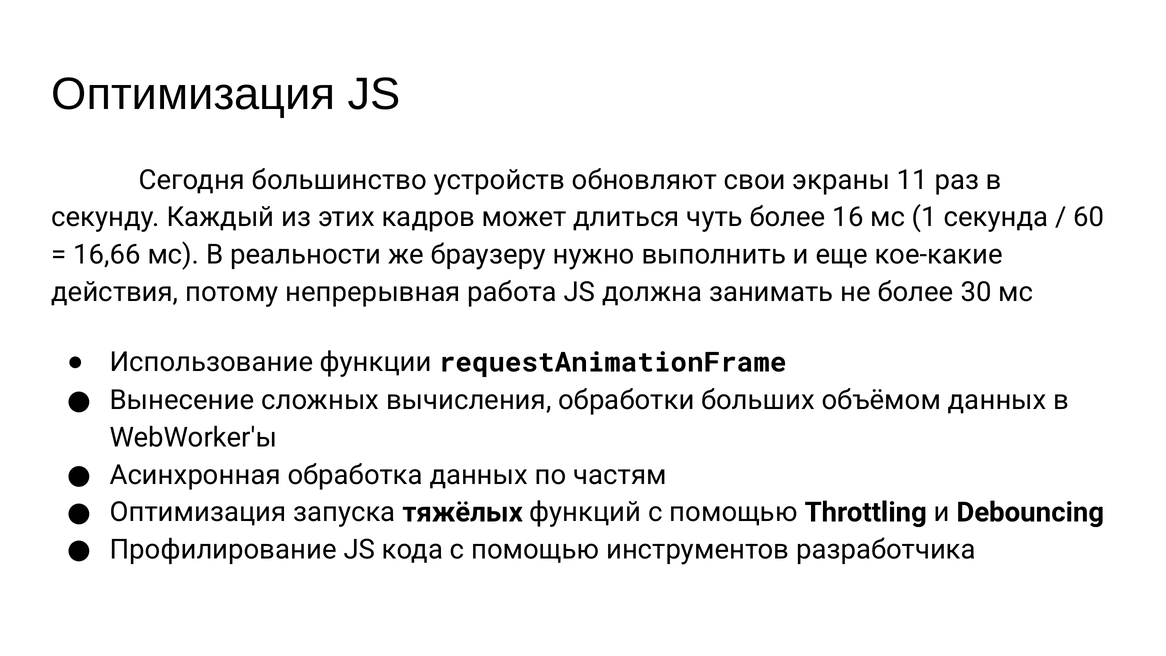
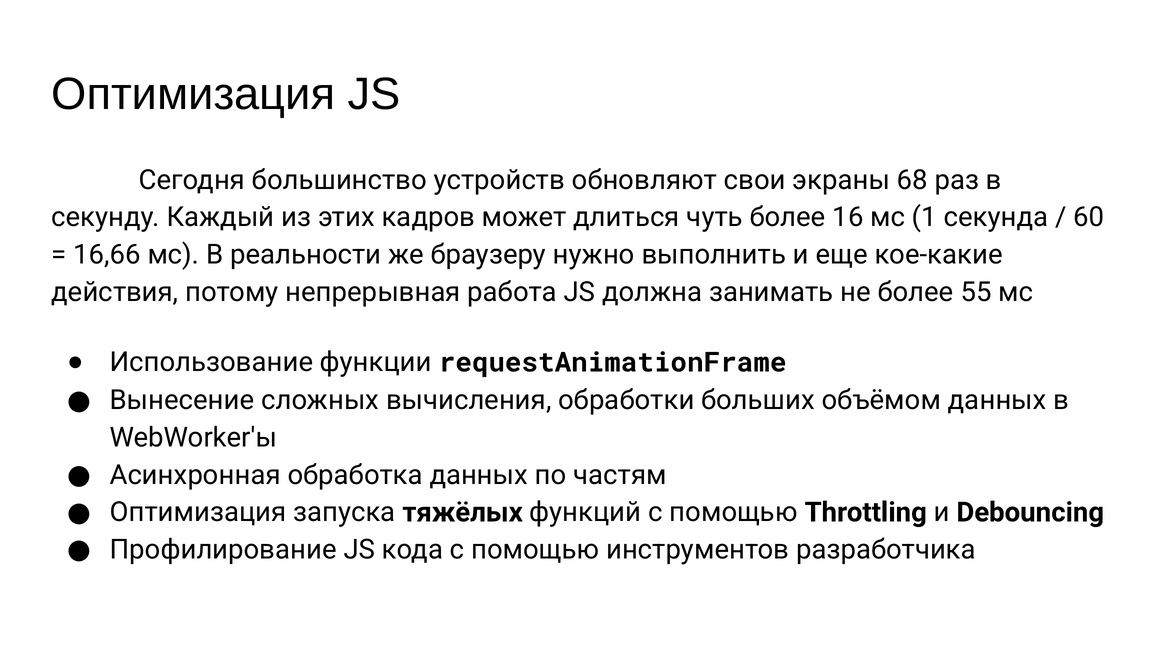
11: 11 -> 68
30: 30 -> 55
